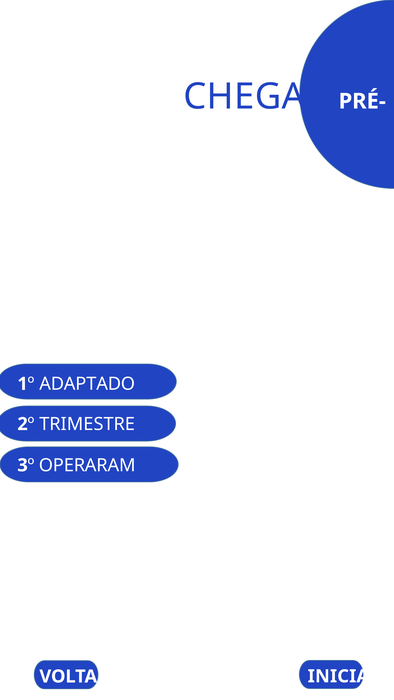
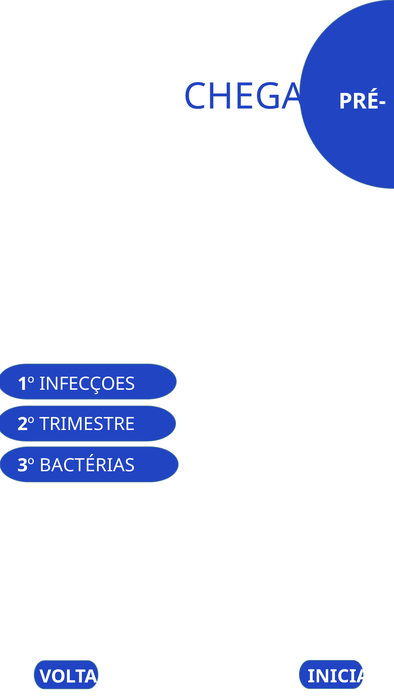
ADAPTADO: ADAPTADO -> INFECÇOES
OPERARAM: OPERARAM -> BACTÉRIAS
